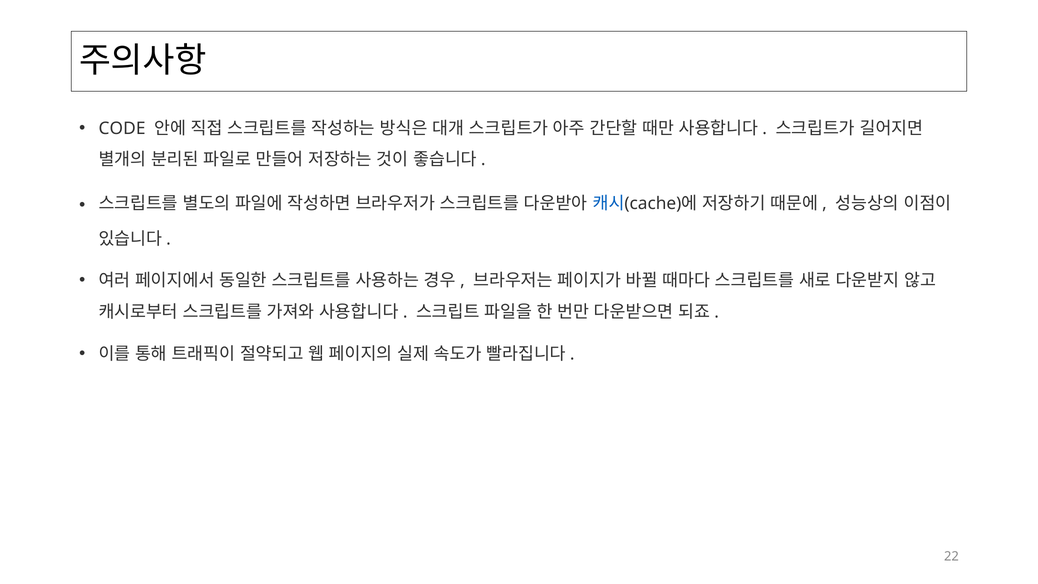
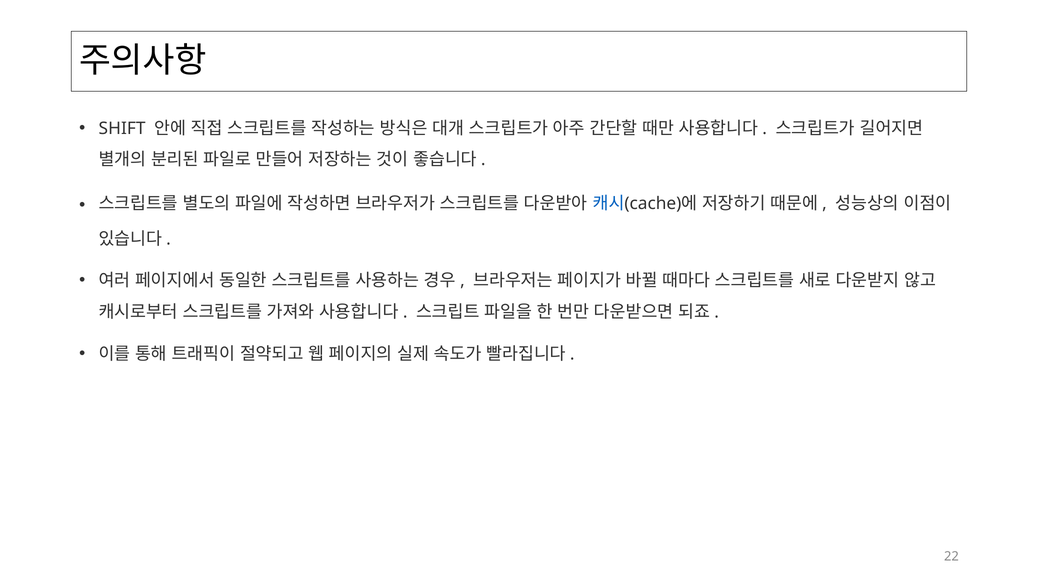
CODE: CODE -> SHIFT
